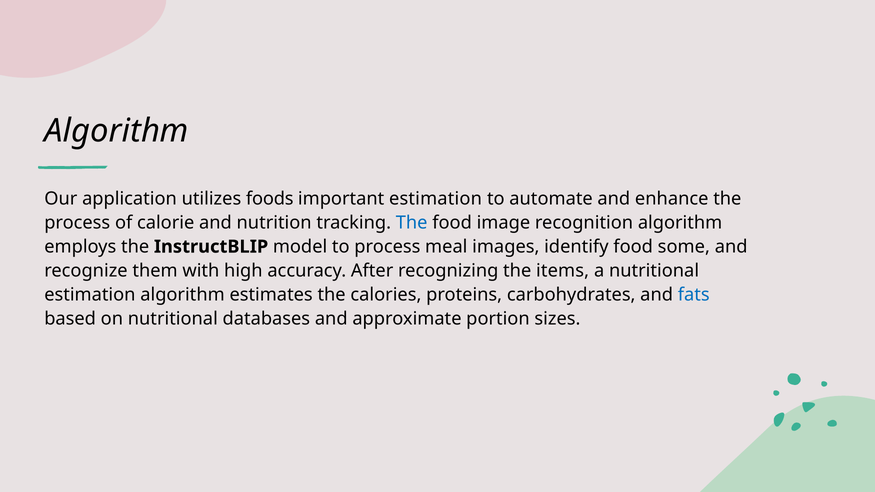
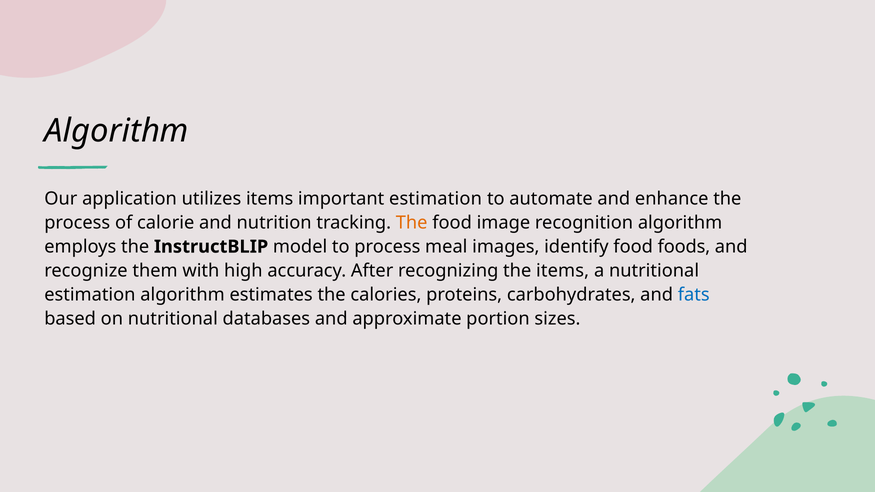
utilizes foods: foods -> items
The at (412, 223) colour: blue -> orange
some: some -> foods
